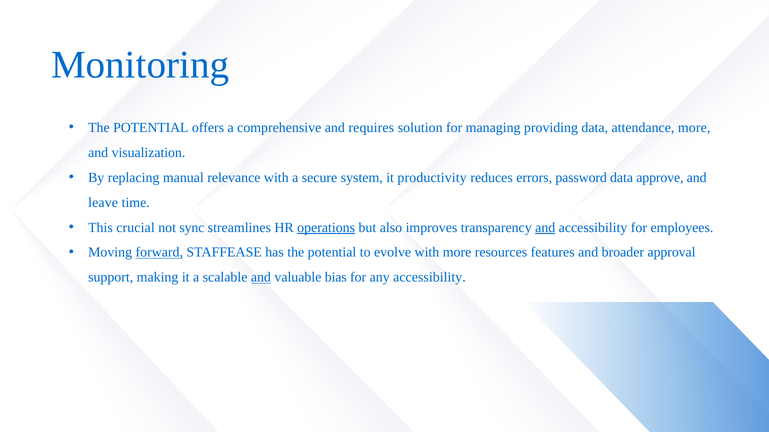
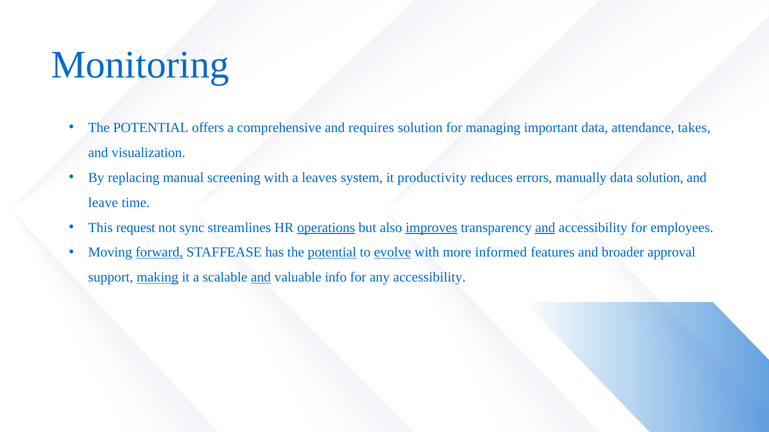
providing: providing -> important
attendance more: more -> takes
relevance: relevance -> screening
secure: secure -> leaves
password: password -> manually
data approve: approve -> solution
crucial: crucial -> request
improves underline: none -> present
potential at (332, 253) underline: none -> present
evolve underline: none -> present
resources: resources -> informed
making underline: none -> present
bias: bias -> info
